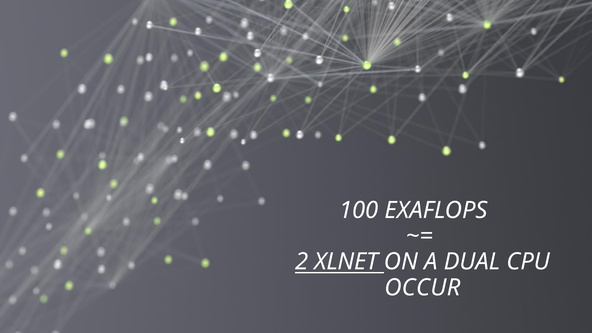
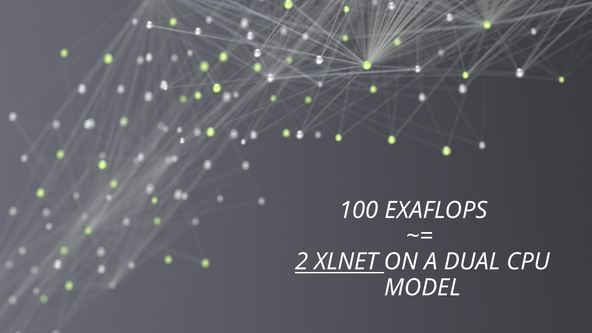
OCCUR: OCCUR -> MODEL
